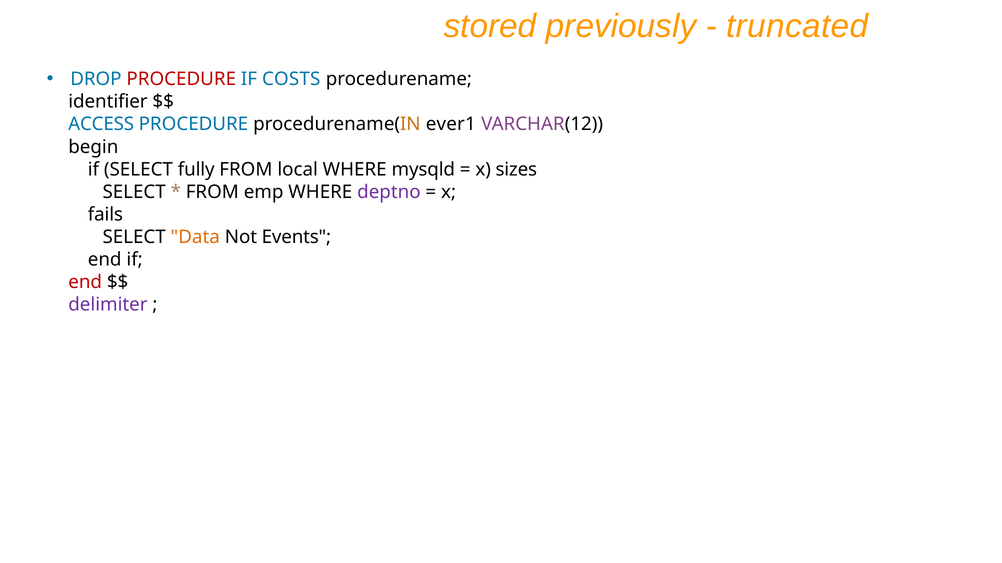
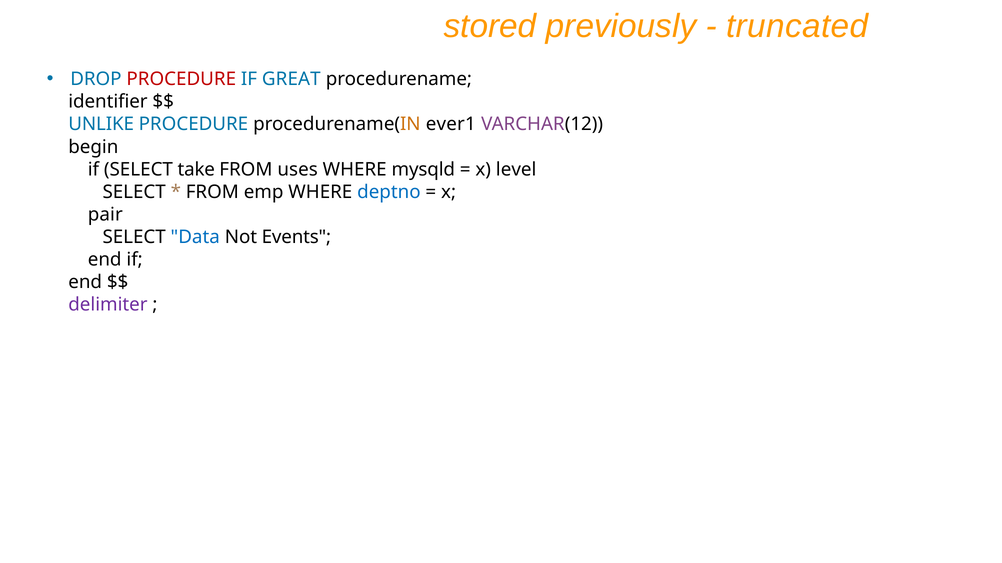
COSTS: COSTS -> GREAT
ACCESS: ACCESS -> UNLIKE
fully: fully -> take
local: local -> uses
sizes: sizes -> level
deptno colour: purple -> blue
fails: fails -> pair
Data colour: orange -> blue
end at (85, 282) colour: red -> black
